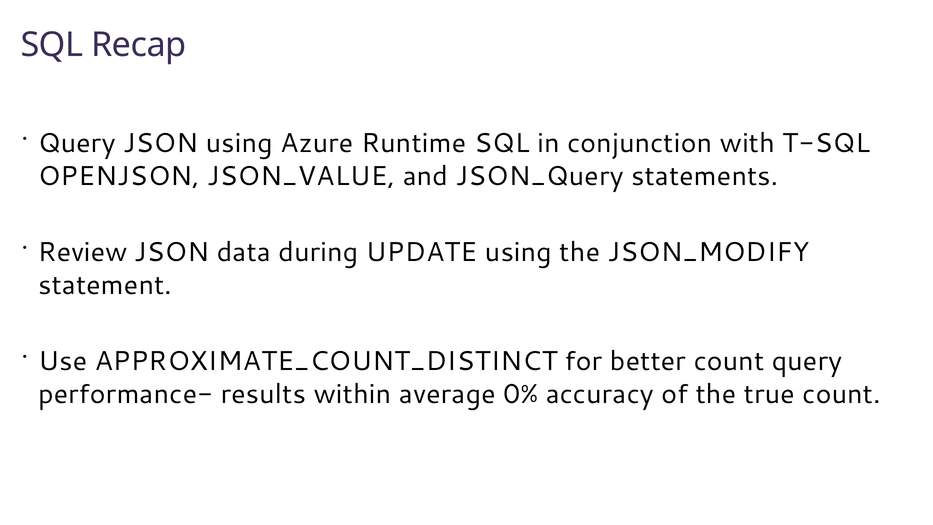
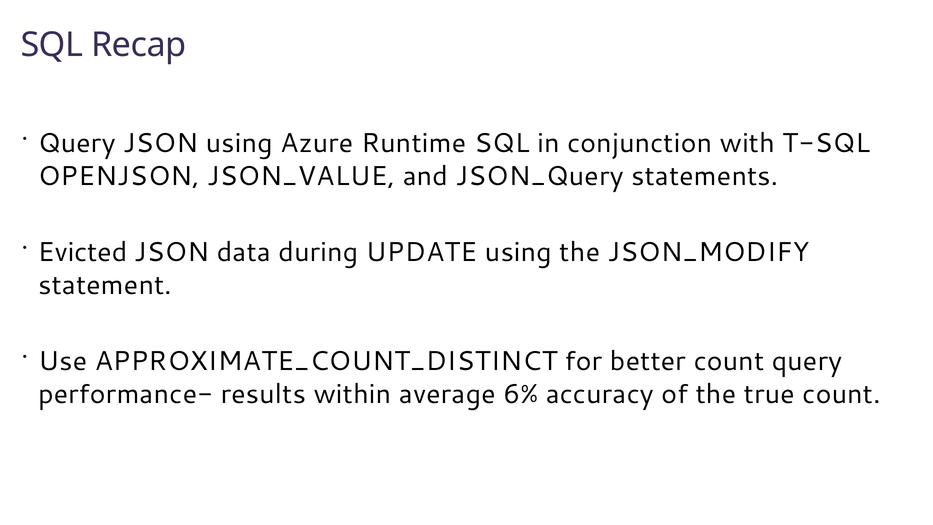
Review: Review -> Evicted
0%: 0% -> 6%
